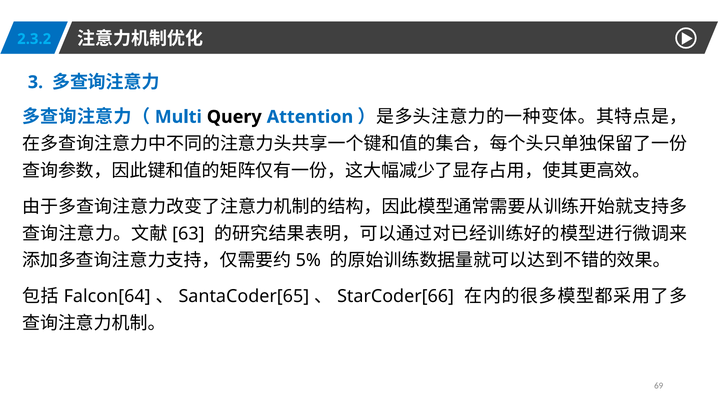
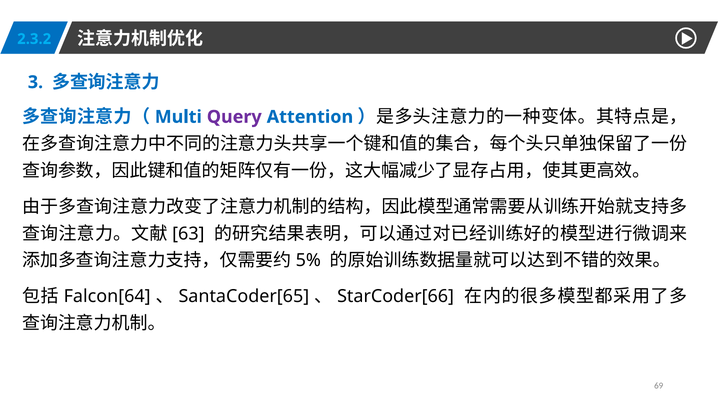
Query colour: black -> purple
